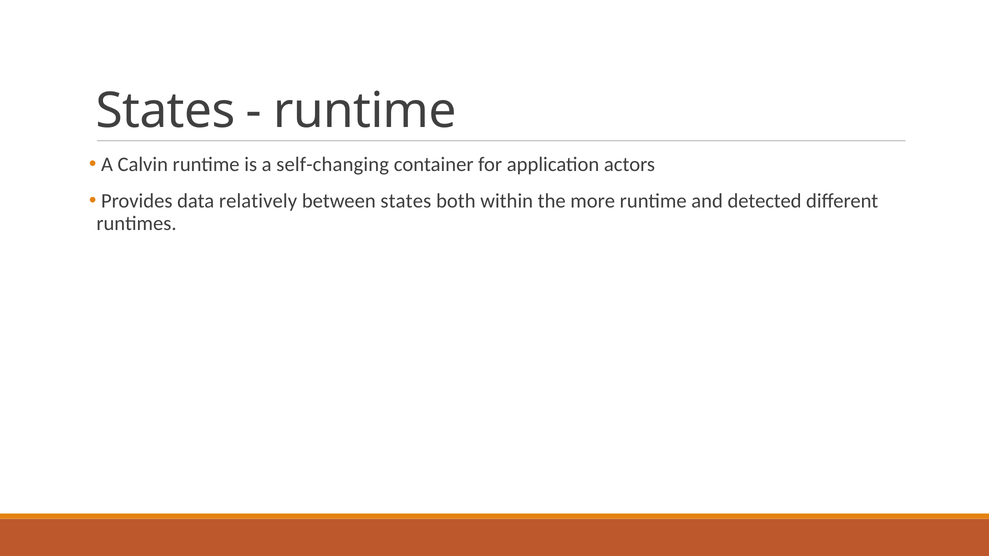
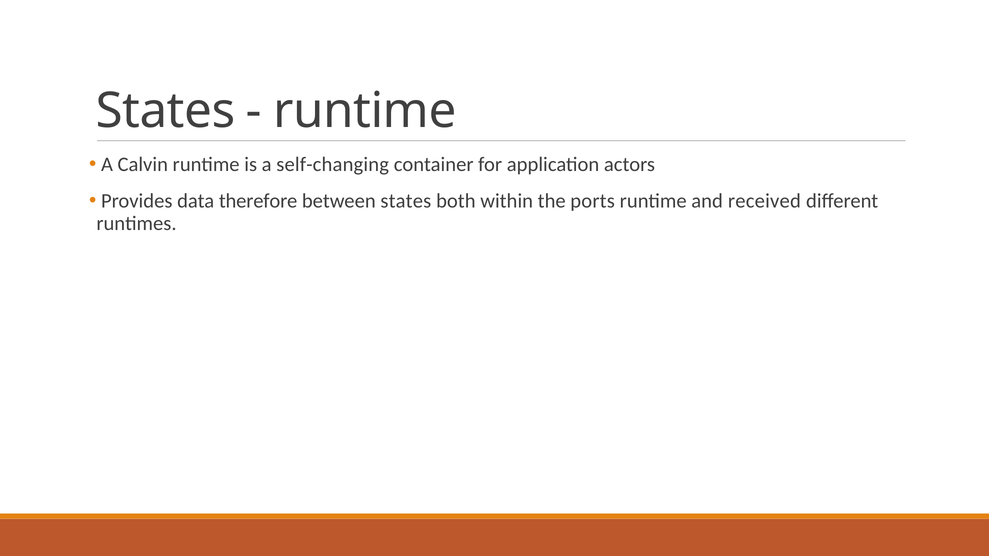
relatively: relatively -> therefore
more: more -> ports
detected: detected -> received
